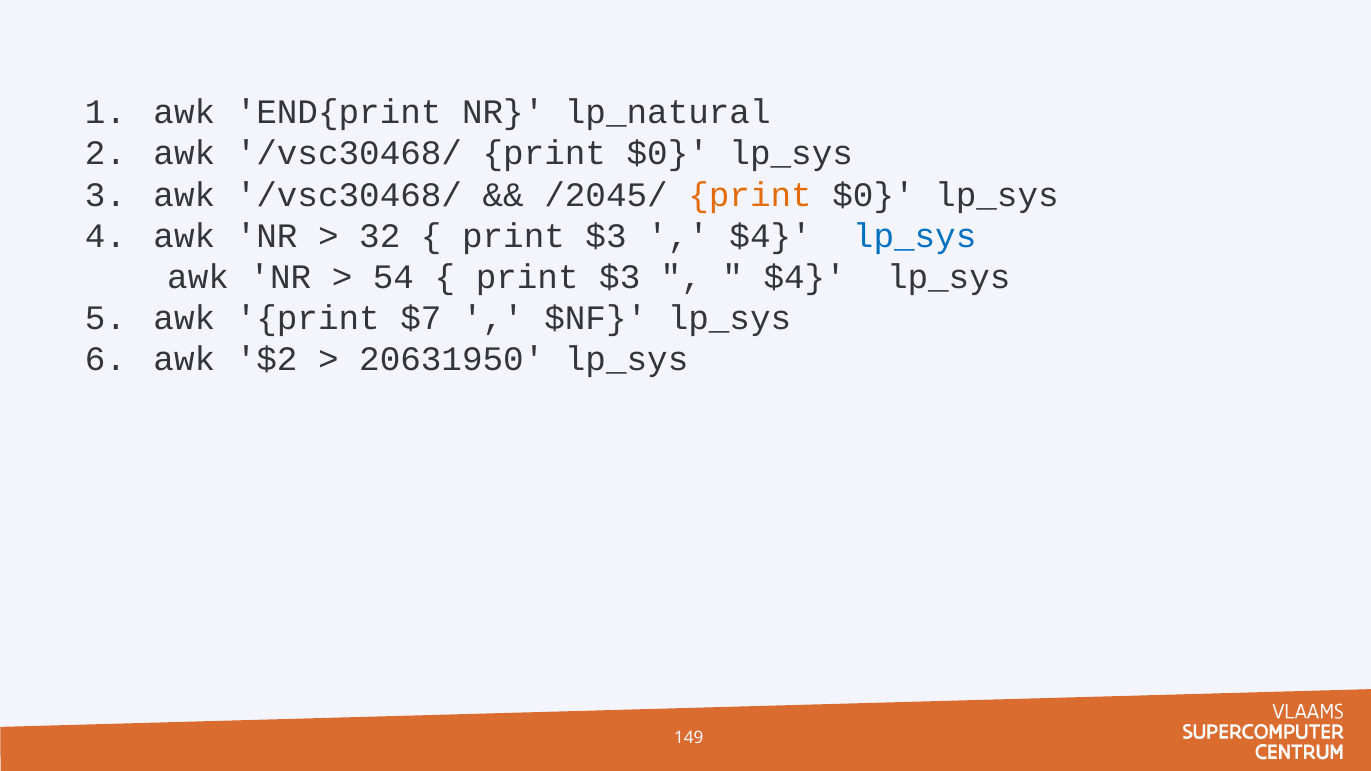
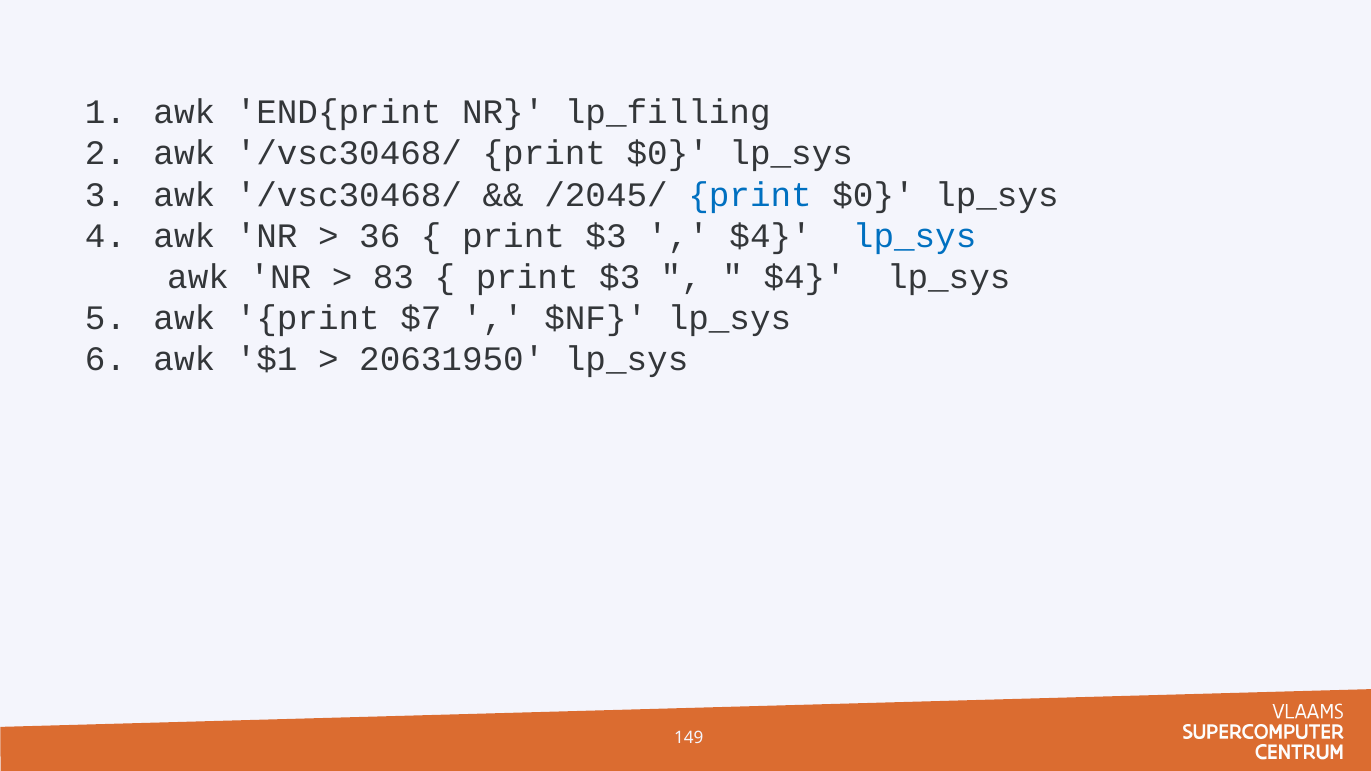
lp_natural: lp_natural -> lp_filling
print at (750, 195) colour: orange -> blue
32: 32 -> 36
54: 54 -> 83
$2: $2 -> $1
